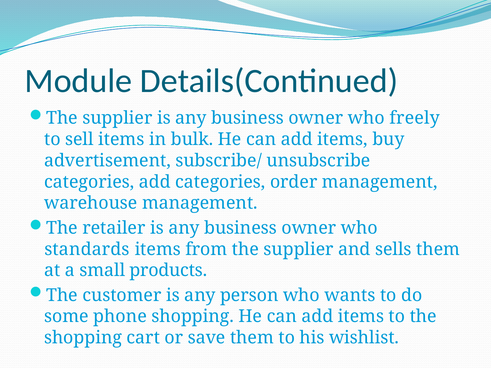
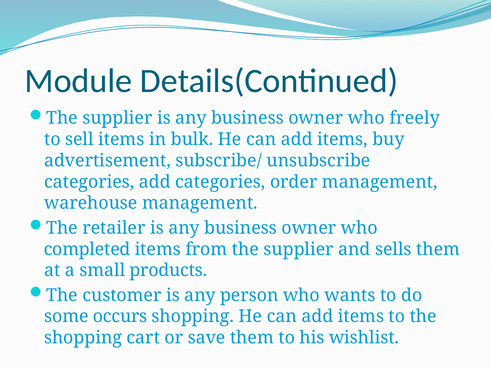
standards: standards -> completed
phone: phone -> occurs
